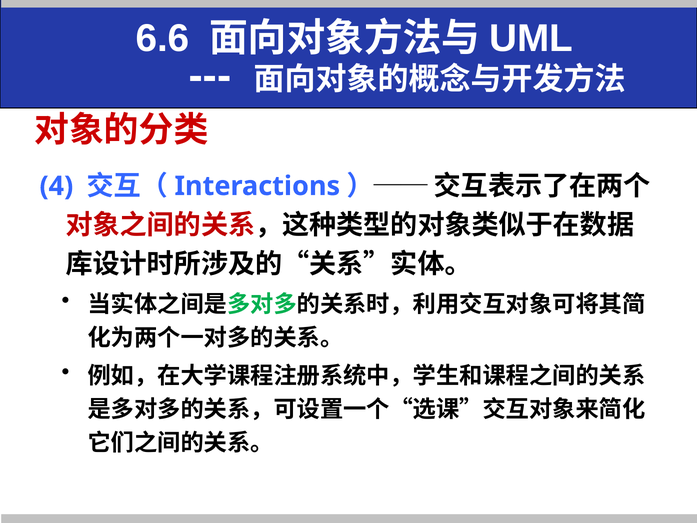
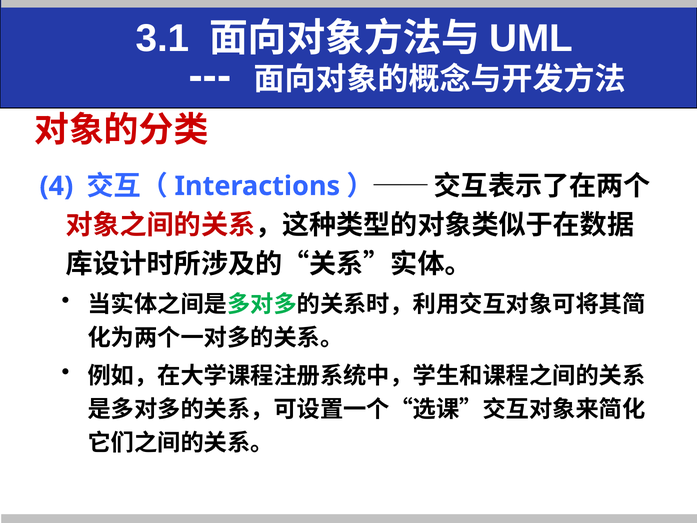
6.6: 6.6 -> 3.1
